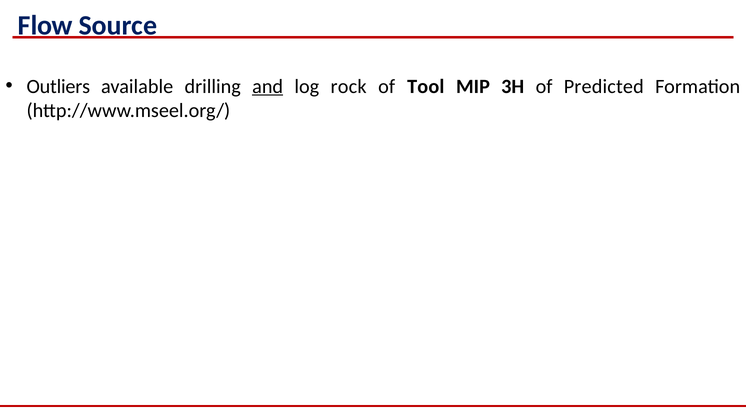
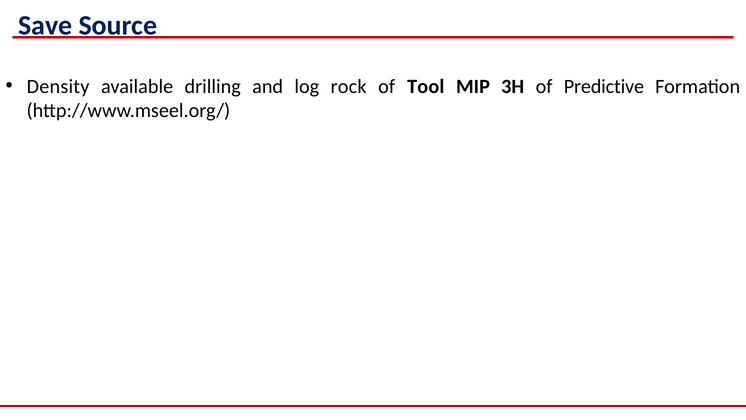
Flow: Flow -> Save
Outliers: Outliers -> Density
and underline: present -> none
Predicted: Predicted -> Predictive
